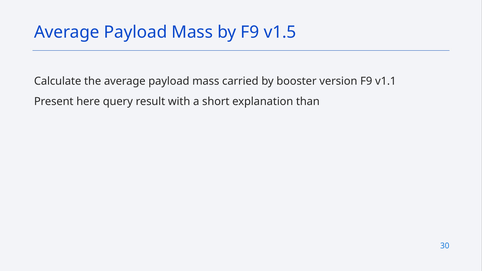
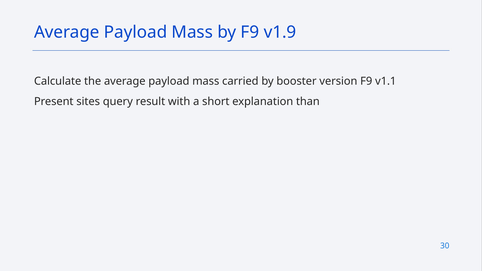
v1.5: v1.5 -> v1.9
here: here -> sites
